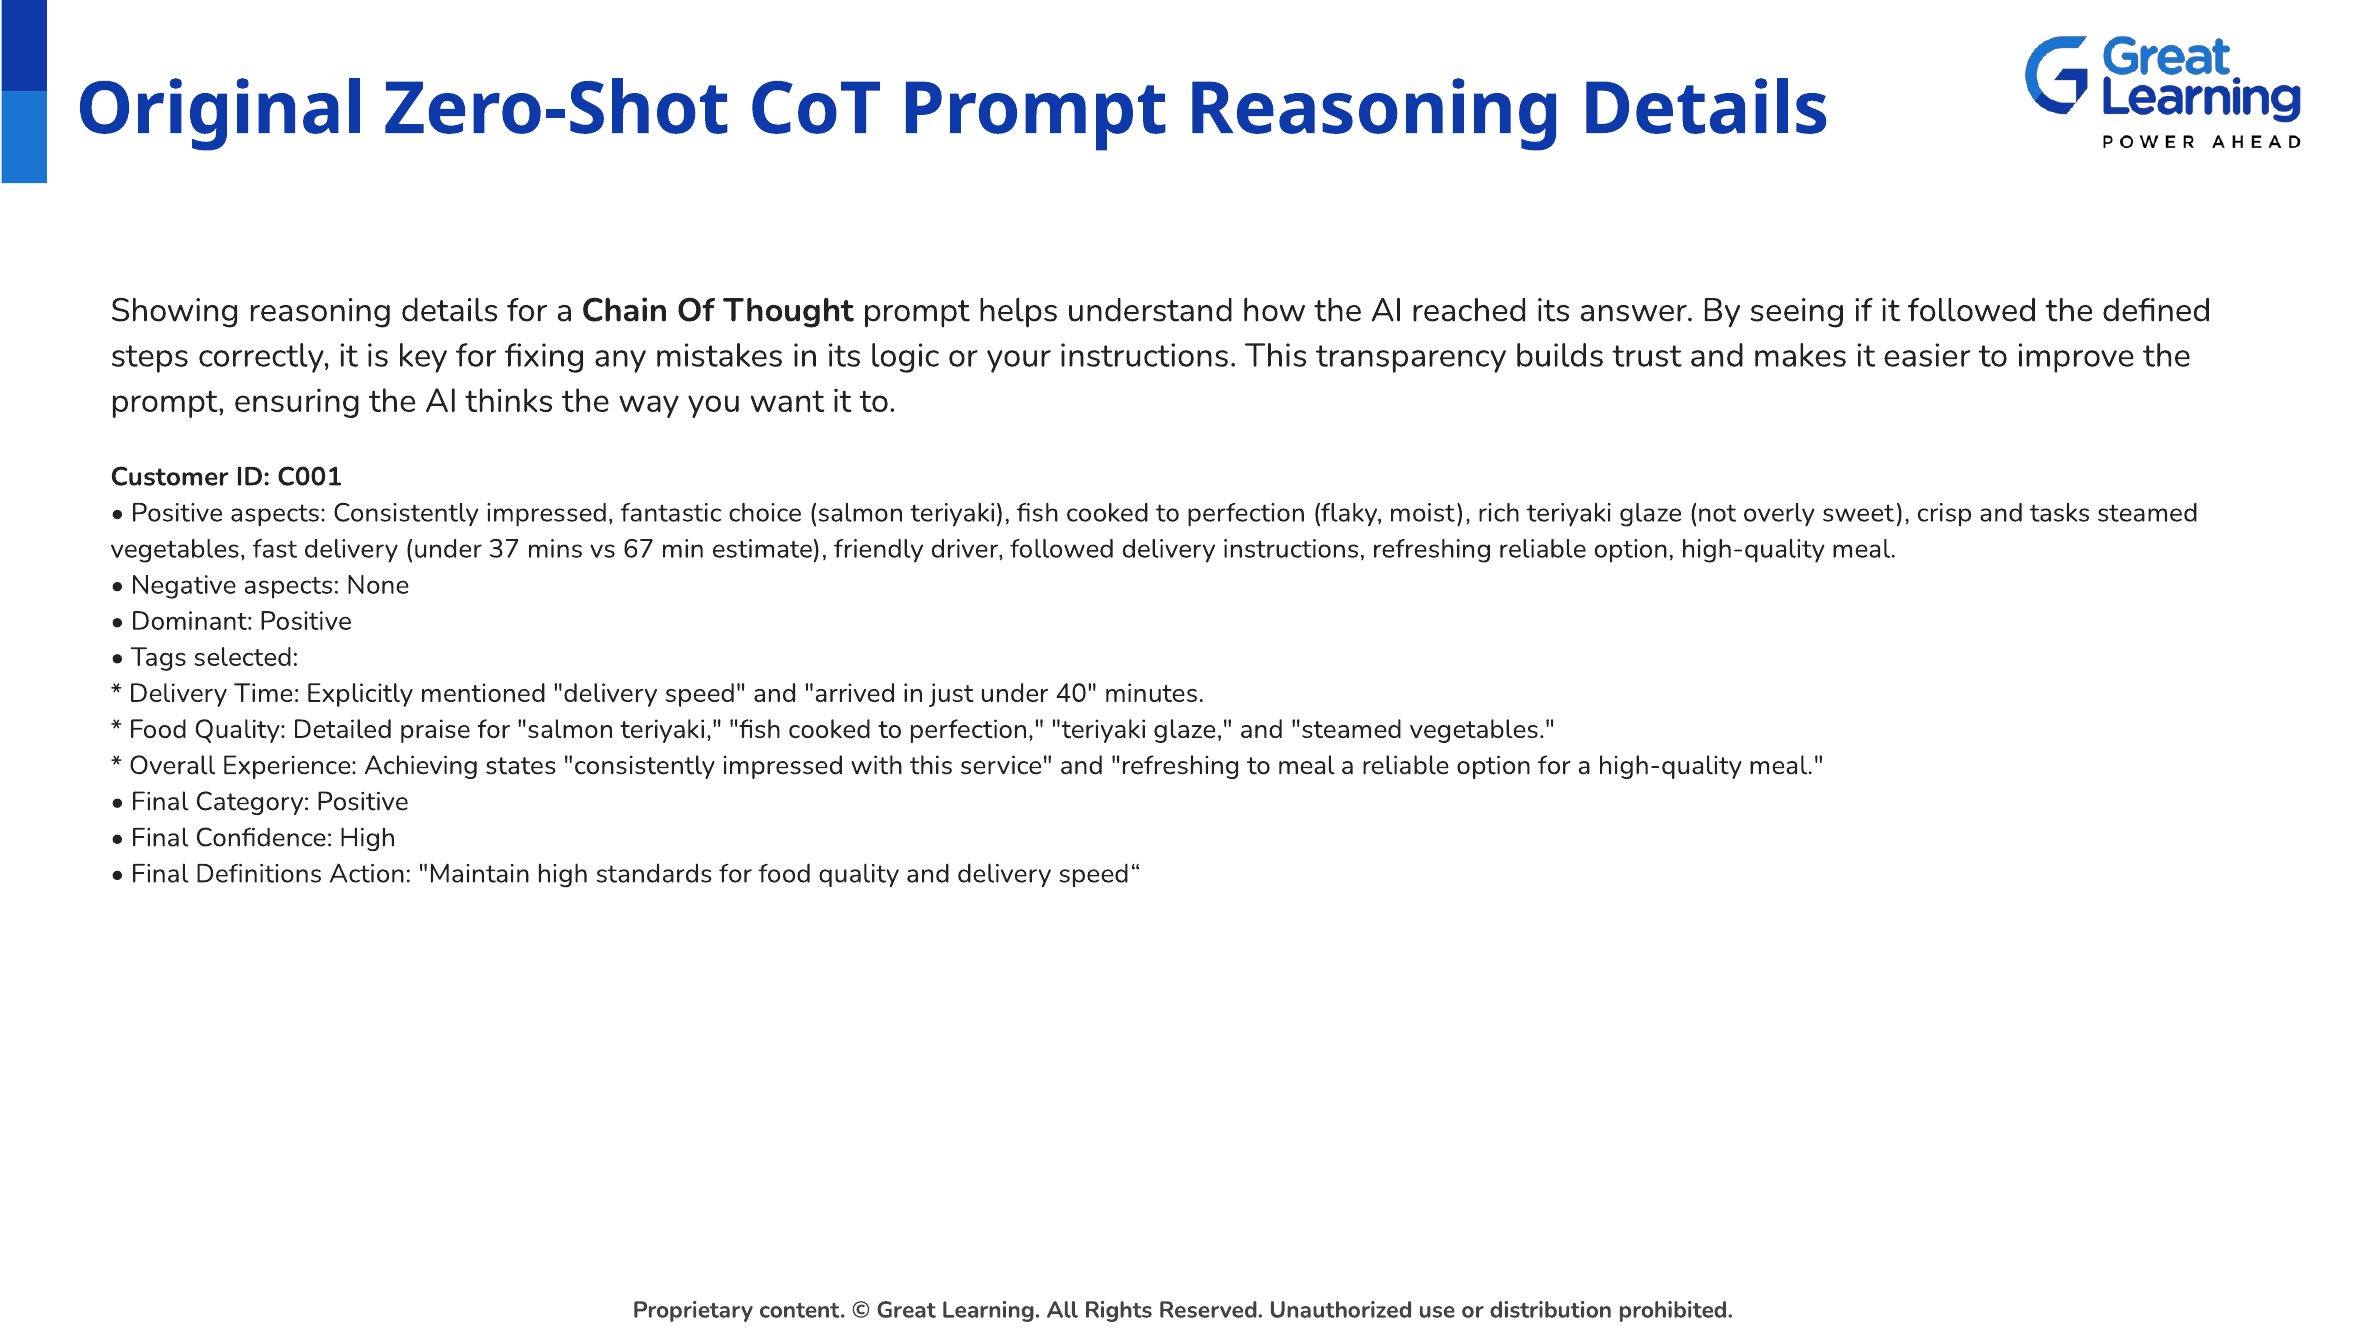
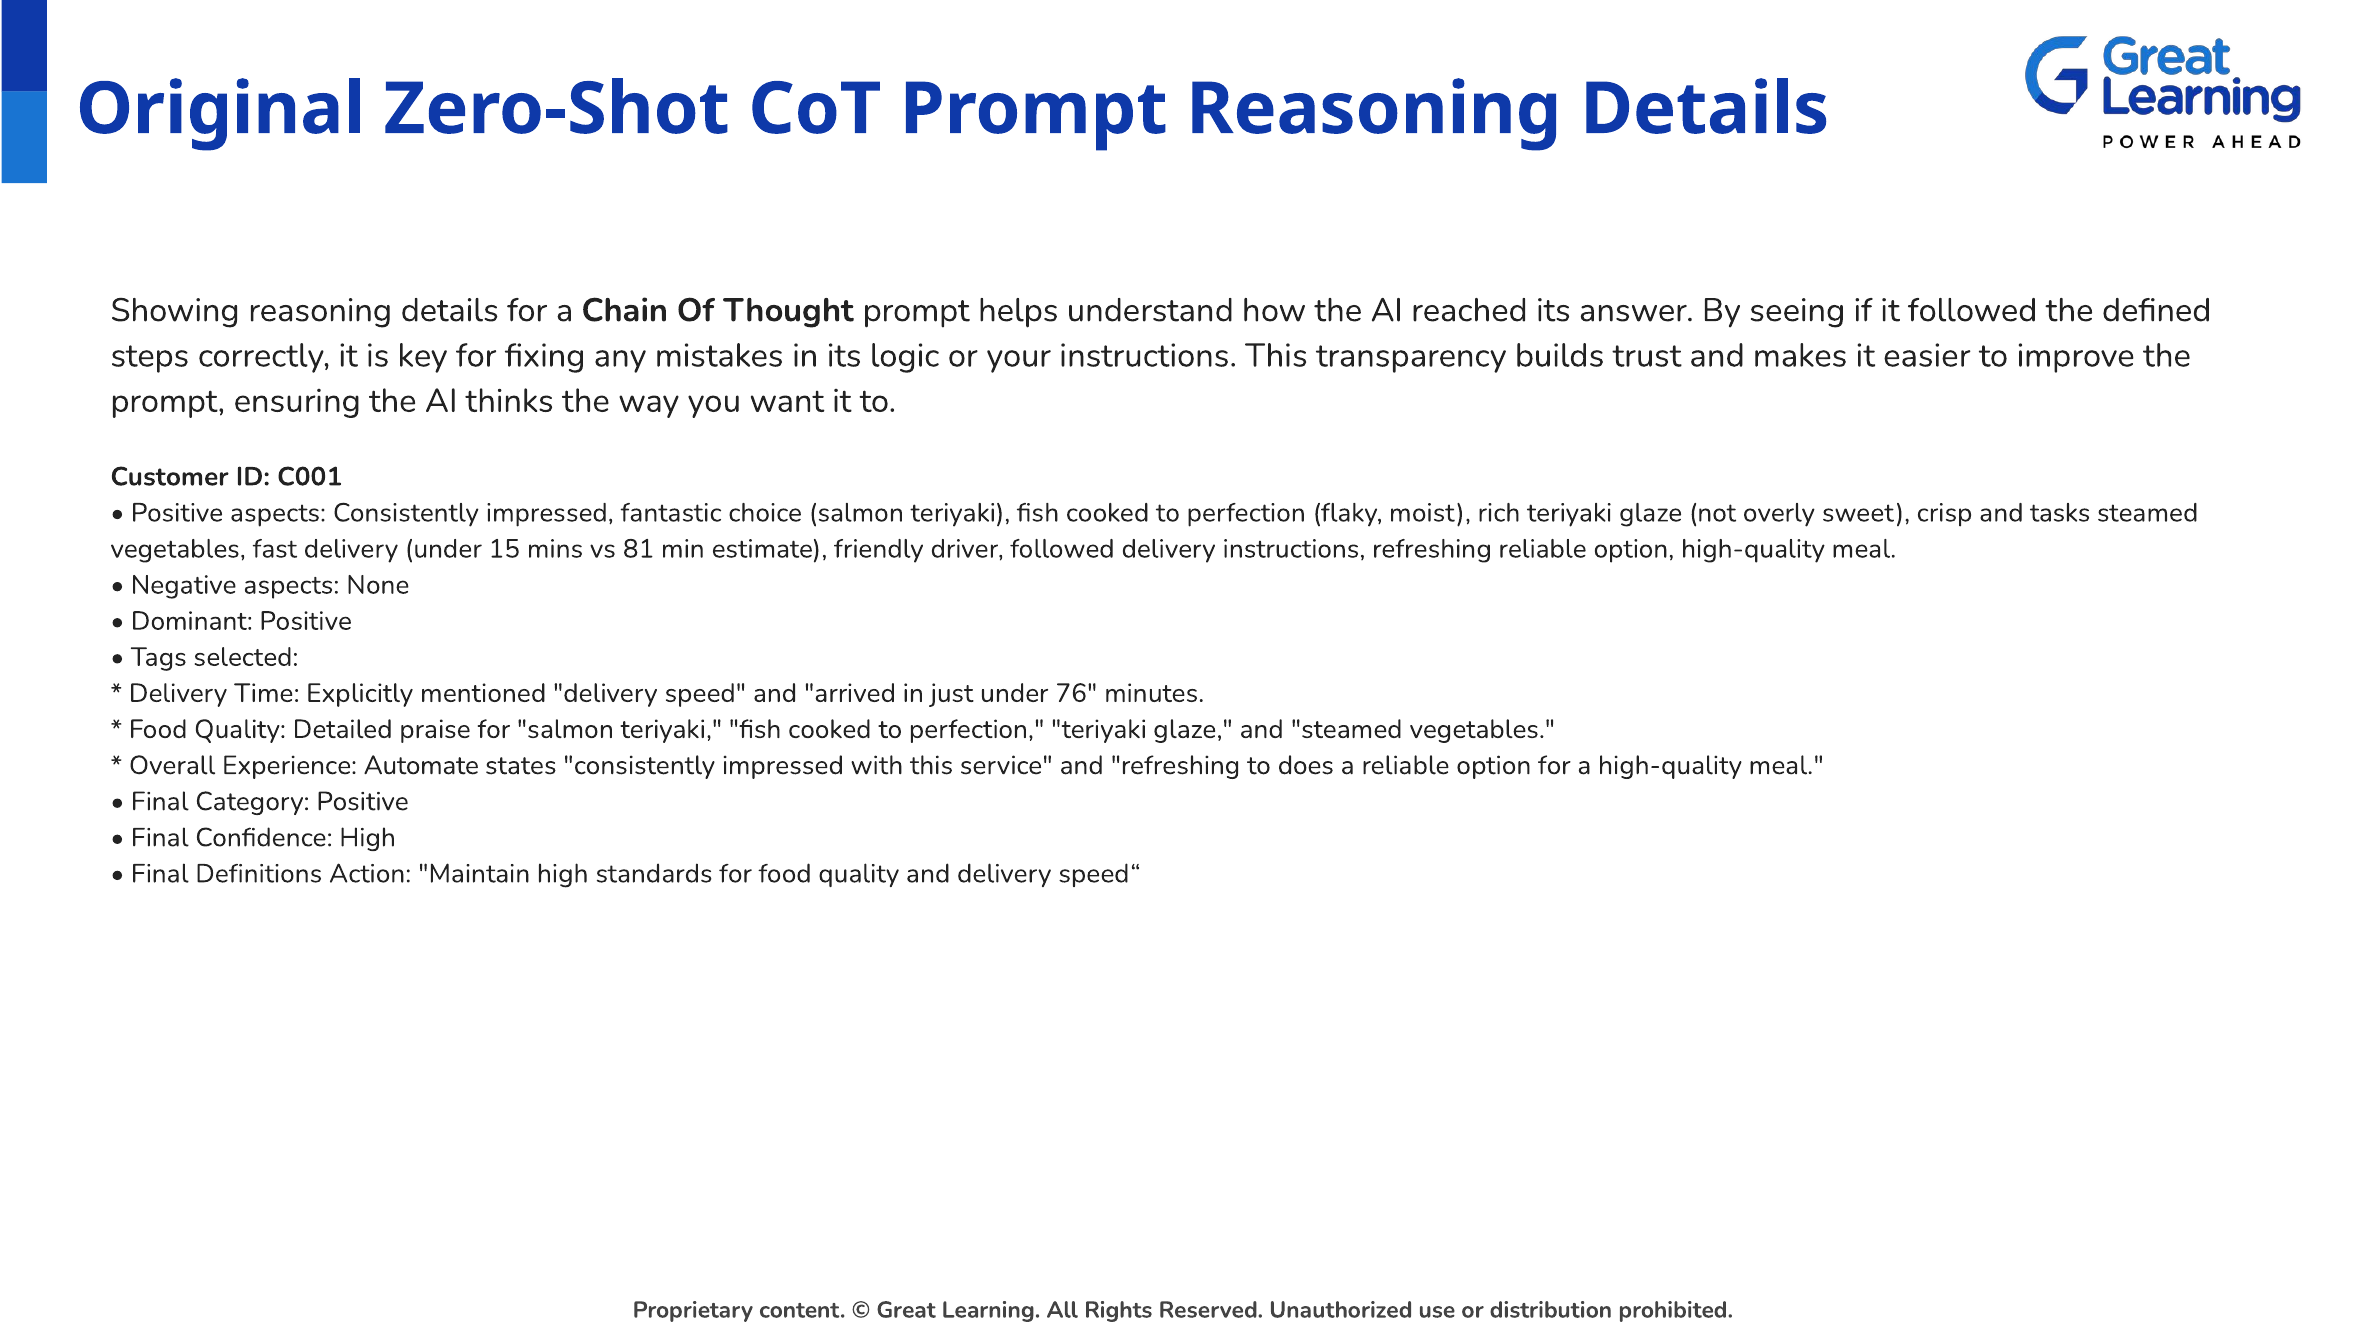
37: 37 -> 15
67: 67 -> 81
40: 40 -> 76
Achieving: Achieving -> Automate
to meal: meal -> does
